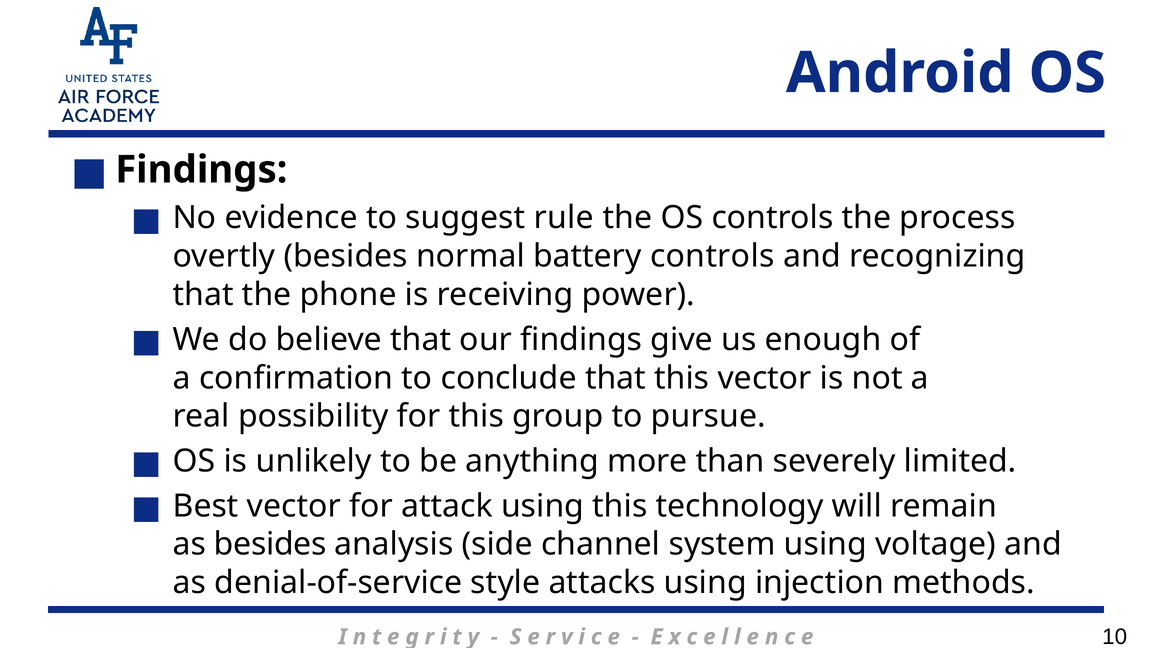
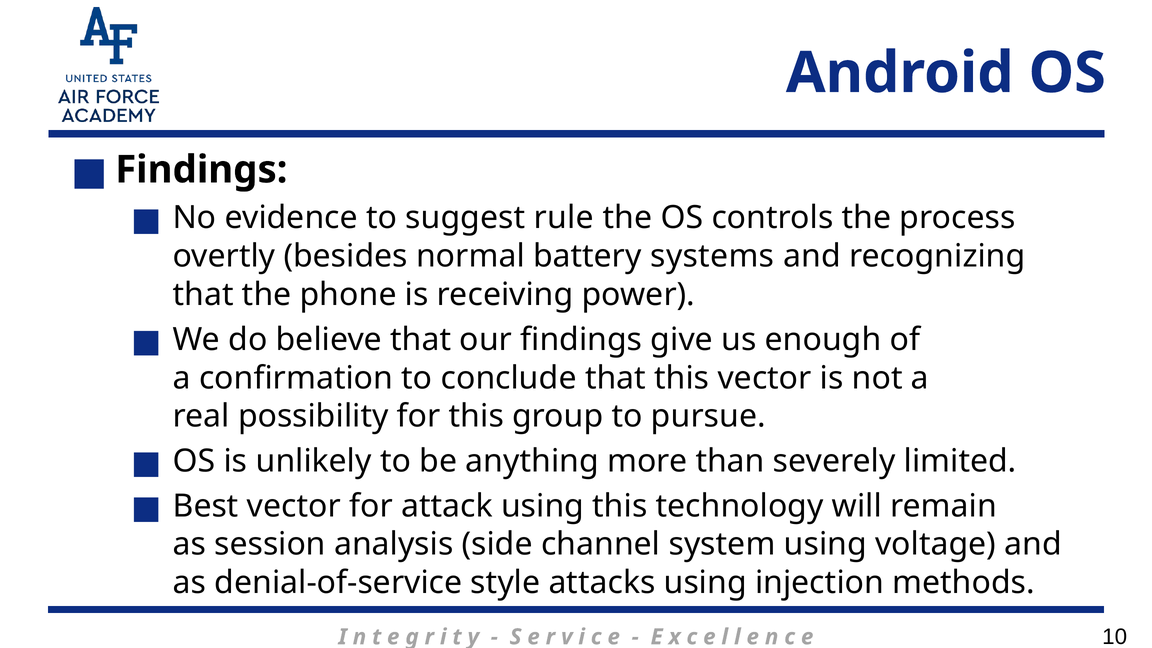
battery controls: controls -> systems
as besides: besides -> session
